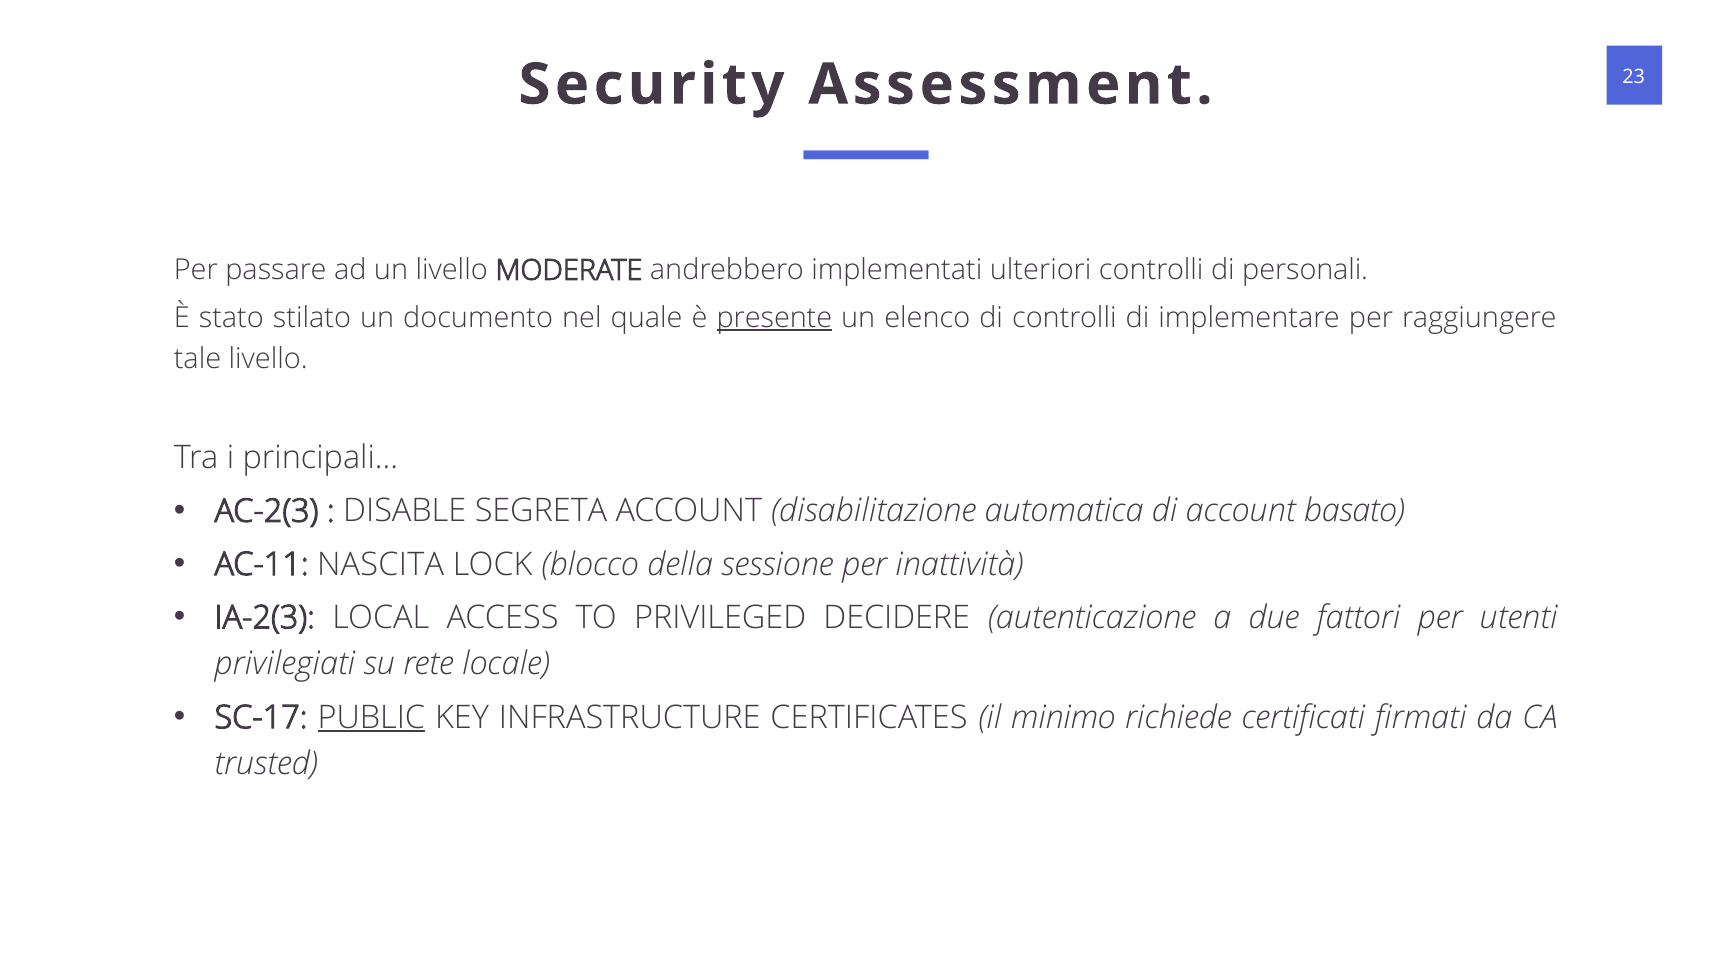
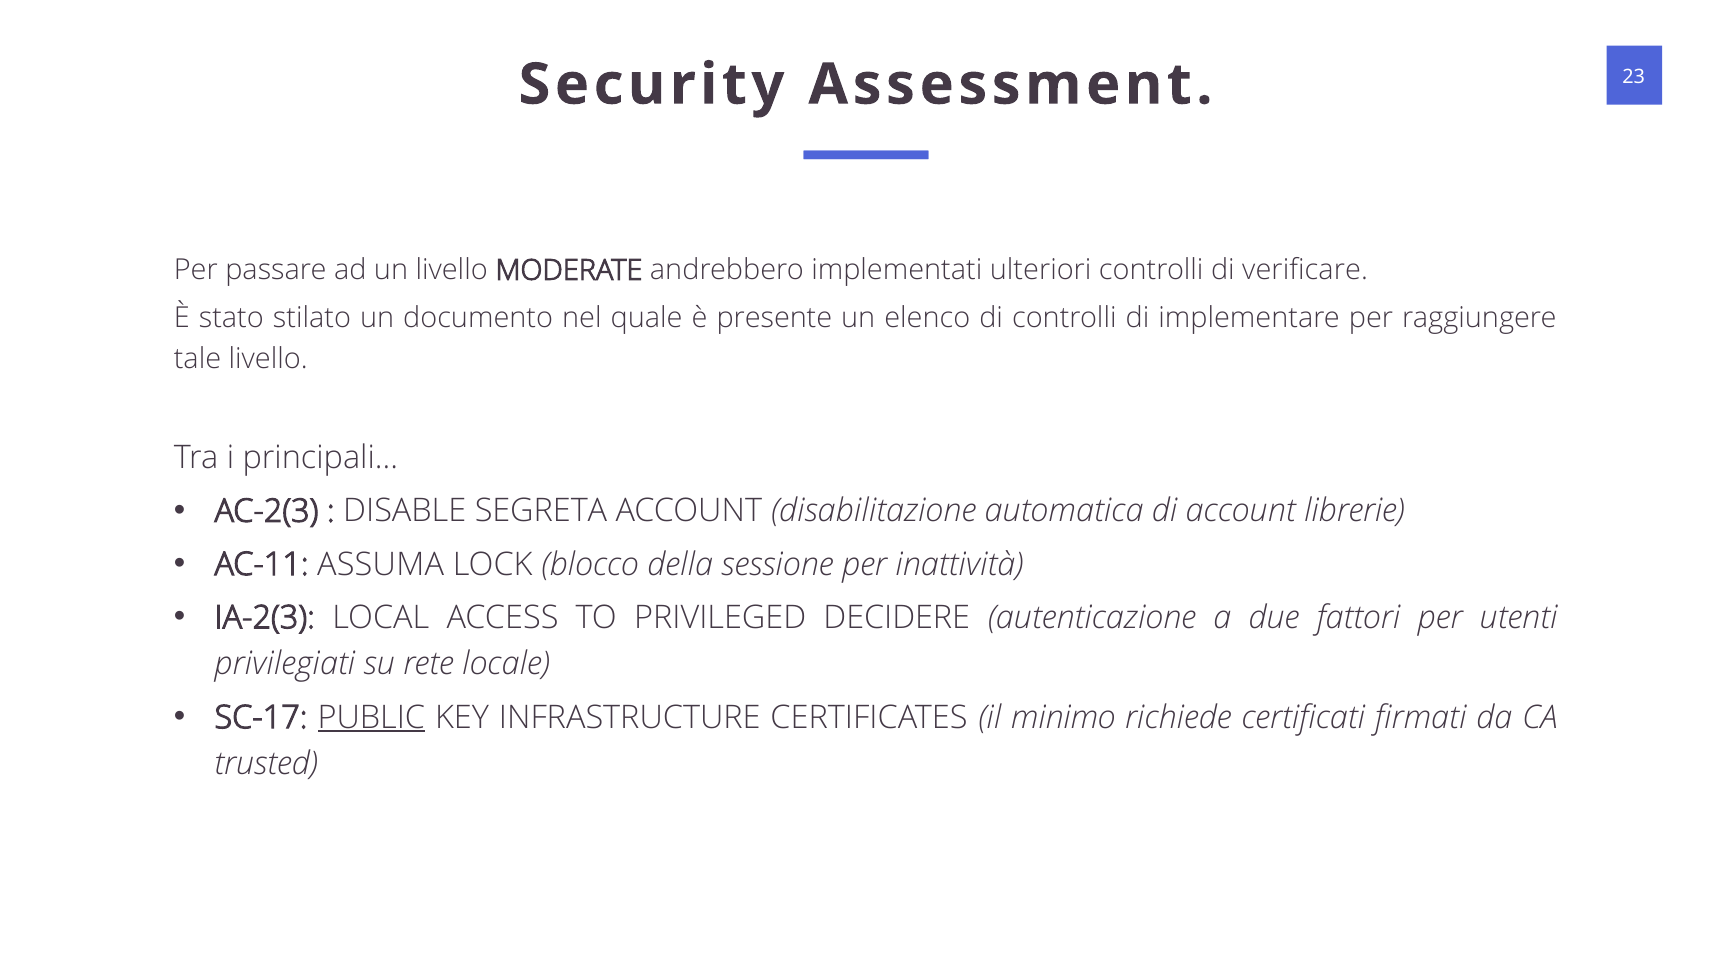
personali: personali -> verificare
presente underline: present -> none
basato: basato -> librerie
NASCITA: NASCITA -> ASSUMA
